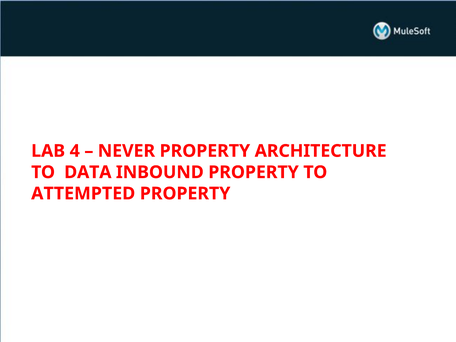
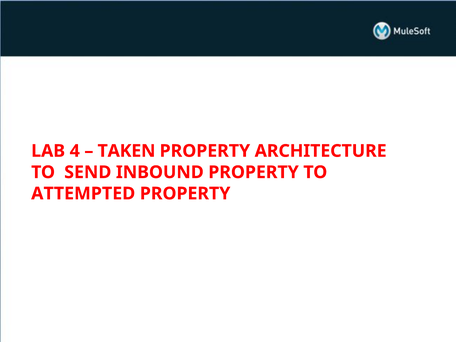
NEVER: NEVER -> TAKEN
DATA: DATA -> SEND
